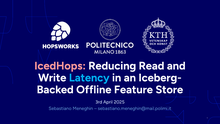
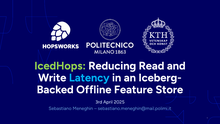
IcedHops colour: pink -> light green
